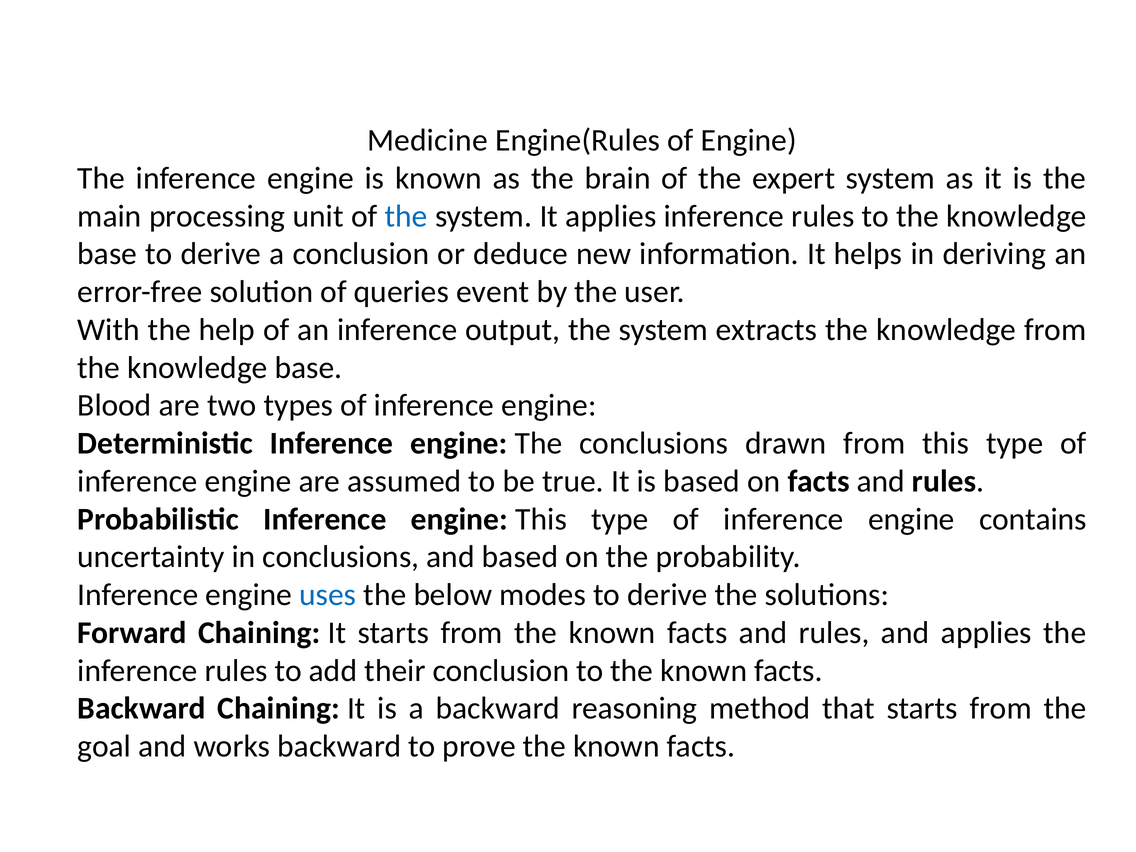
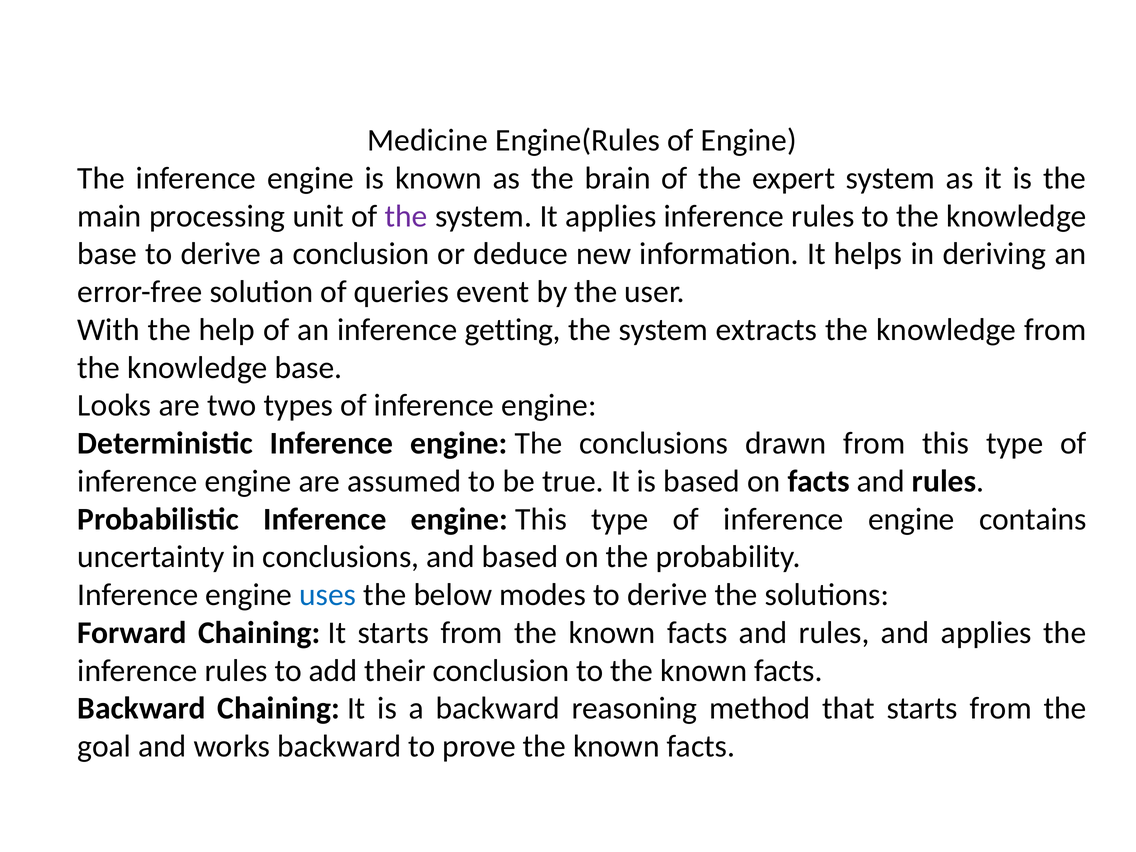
the at (406, 216) colour: blue -> purple
output: output -> getting
Blood: Blood -> Looks
